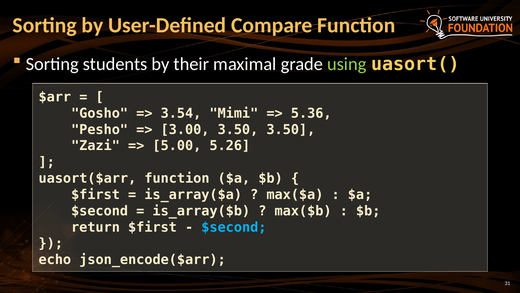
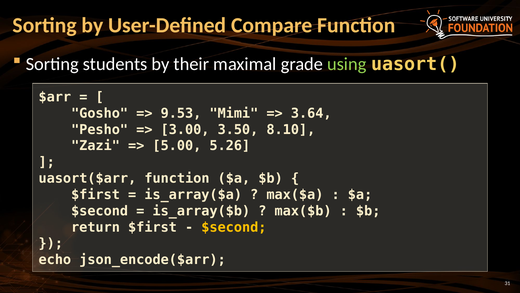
3.54: 3.54 -> 9.53
5.36: 5.36 -> 3.64
3.50 3.50: 3.50 -> 8.10
$second at (234, 227) colour: light blue -> yellow
